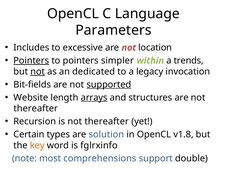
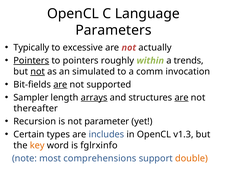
Includes: Includes -> Typically
location: location -> actually
simpler: simpler -> roughly
dedicated: dedicated -> simulated
legacy: legacy -> comm
are at (60, 85) underline: none -> present
supported underline: present -> none
Website: Website -> Sampler
are at (182, 98) underline: none -> present
is not thereafter: thereafter -> parameter
solution: solution -> includes
v1.8: v1.8 -> v1.3
double colour: black -> orange
